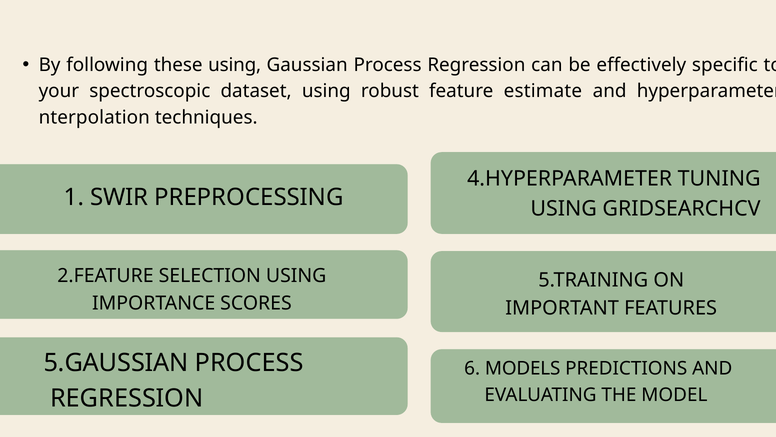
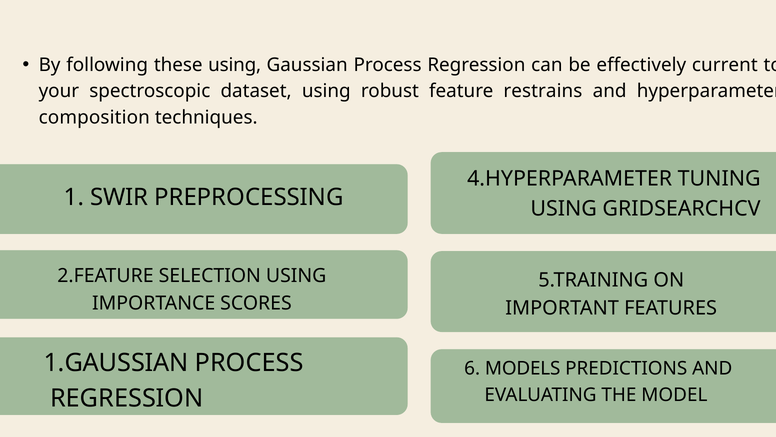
specific: specific -> current
estimate: estimate -> restrains
nterpolation: nterpolation -> composition
5.GAUSSIAN: 5.GAUSSIAN -> 1.GAUSSIAN
